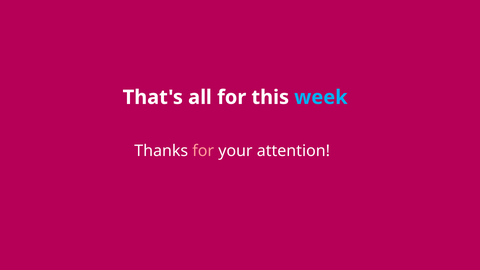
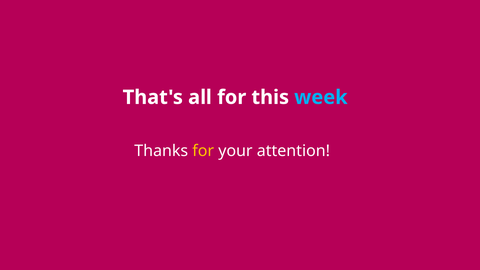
for at (203, 151) colour: pink -> yellow
